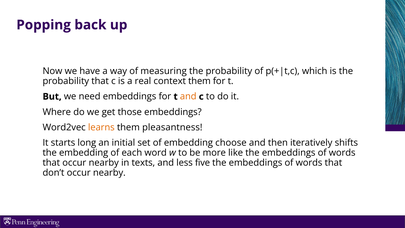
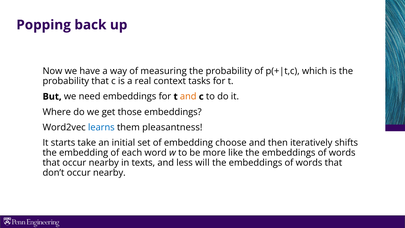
context them: them -> tasks
learns colour: orange -> blue
long: long -> take
five: five -> will
